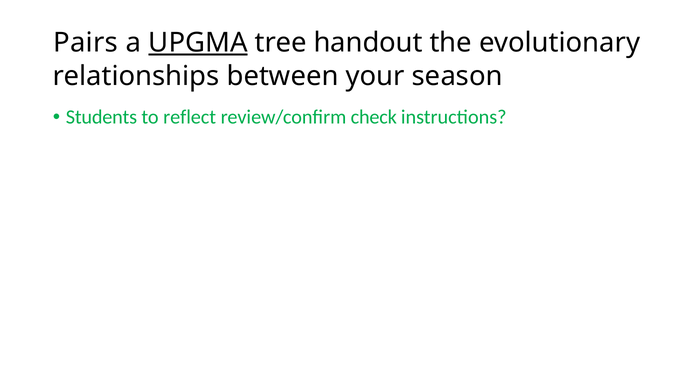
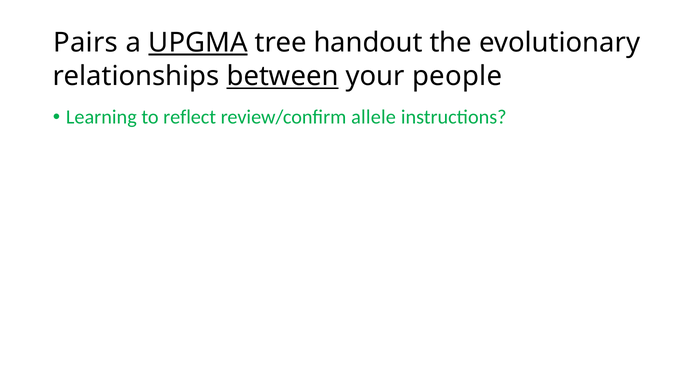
between underline: none -> present
season: season -> people
Students: Students -> Learning
check: check -> allele
